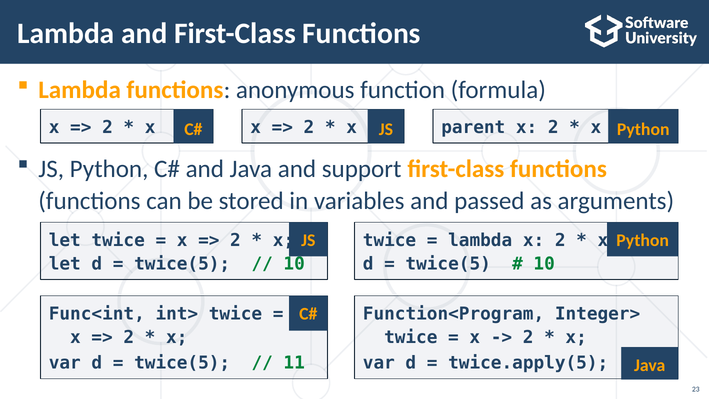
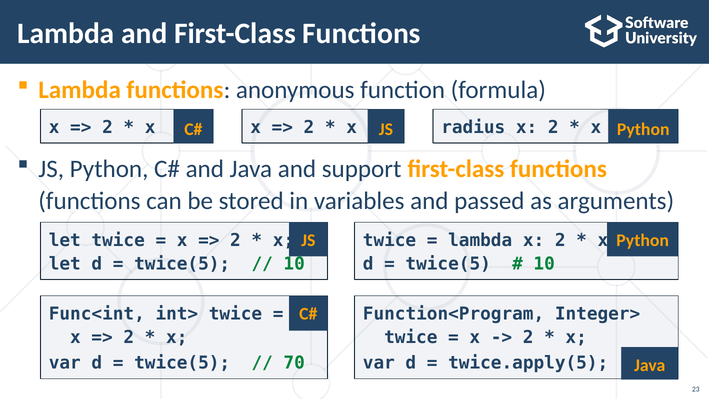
parent: parent -> radius
11: 11 -> 70
